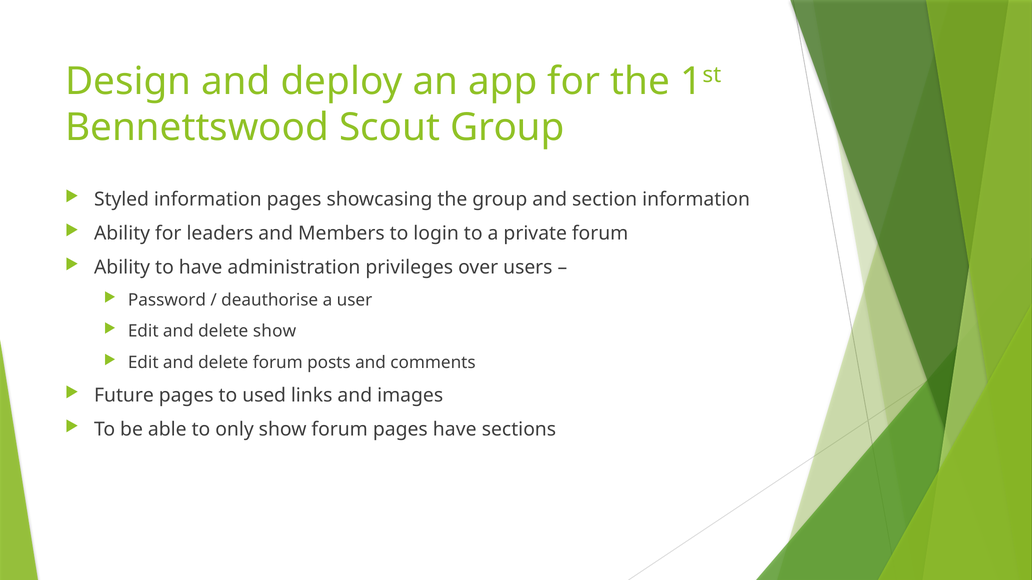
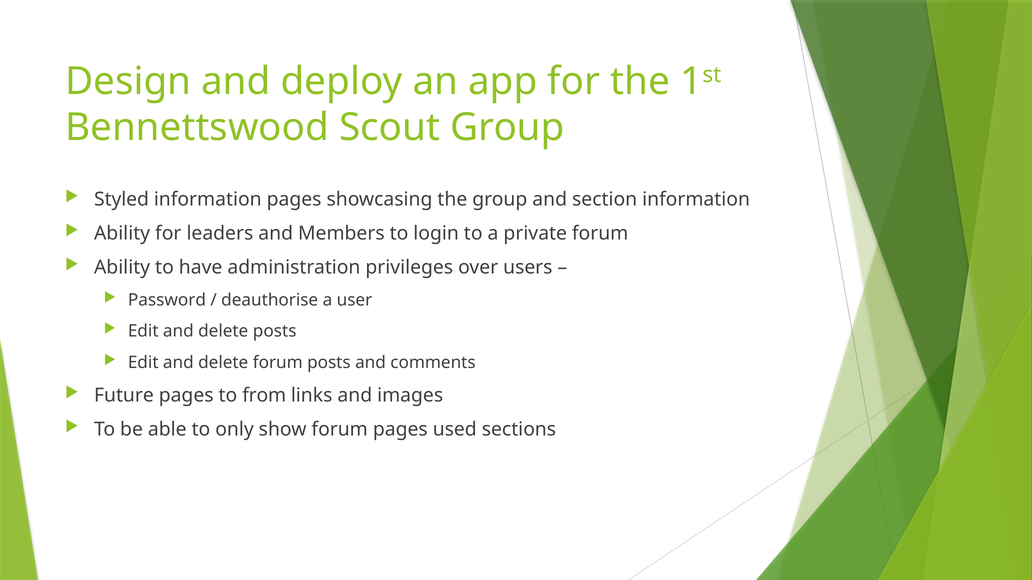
delete show: show -> posts
used: used -> from
pages have: have -> used
